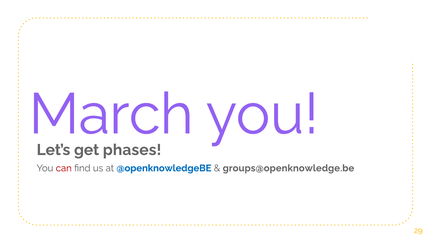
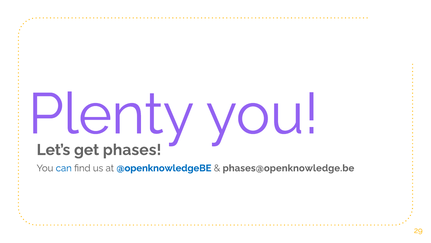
March: March -> Plenty
can colour: red -> blue
groups@openknowledge.be: groups@openknowledge.be -> phases@openknowledge.be
